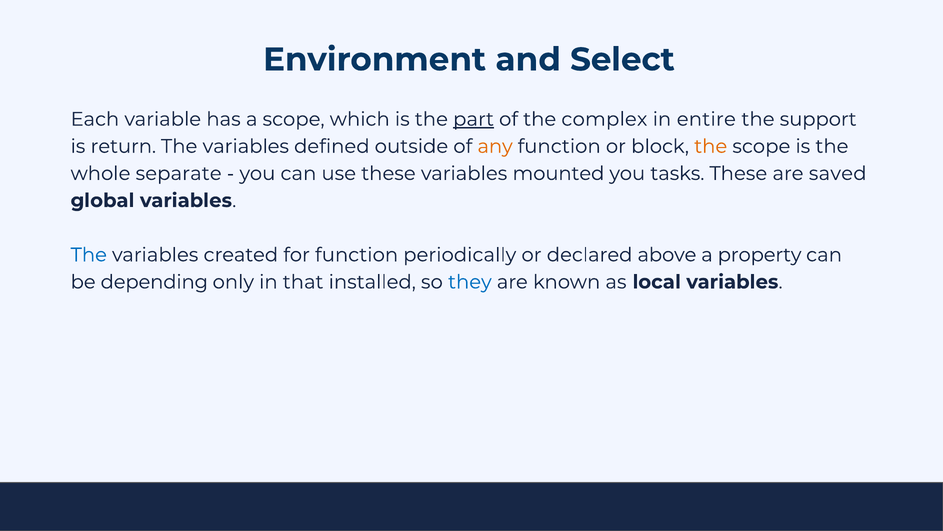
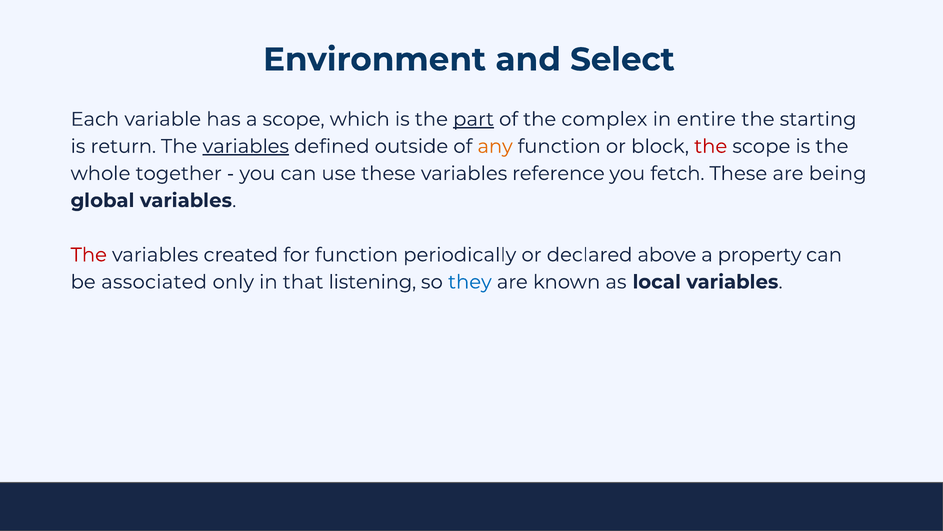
support: support -> starting
variables at (246, 146) underline: none -> present
the at (711, 146) colour: orange -> red
separate: separate -> together
mounted: mounted -> reference
tasks: tasks -> fetch
saved: saved -> being
The at (89, 255) colour: blue -> red
depending: depending -> associated
installed: installed -> listening
